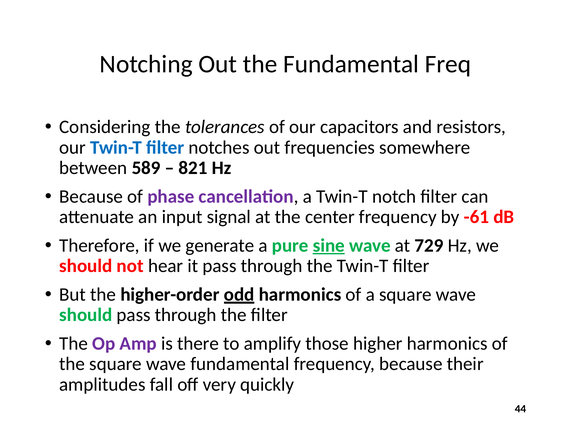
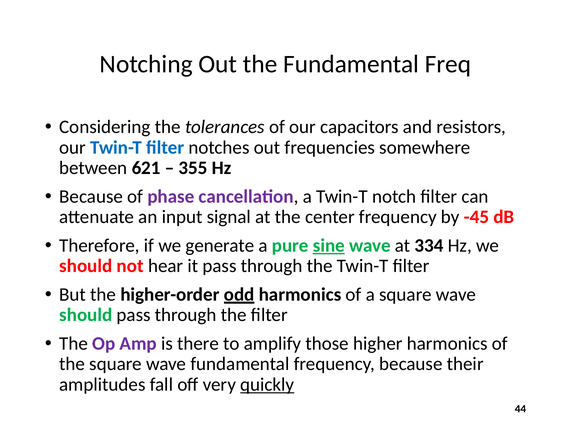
589: 589 -> 621
821: 821 -> 355
-61: -61 -> -45
729: 729 -> 334
quickly underline: none -> present
